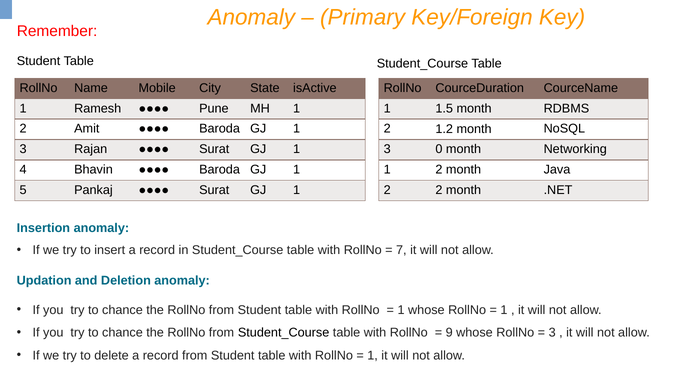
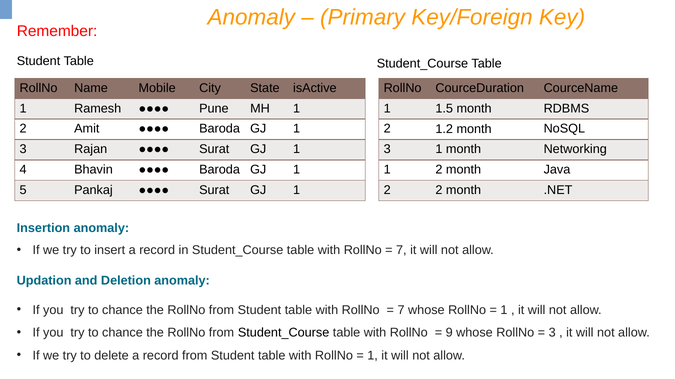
3 0: 0 -> 1
1 at (401, 311): 1 -> 7
